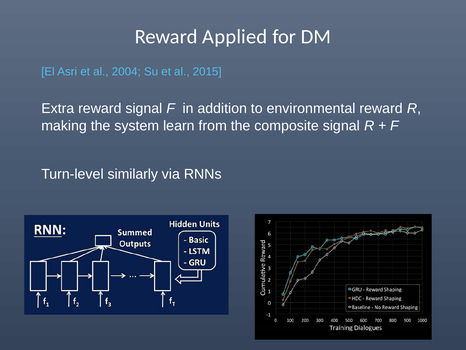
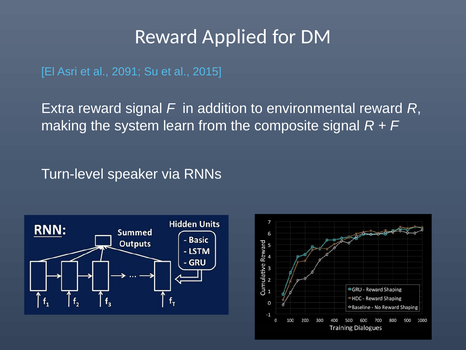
2004: 2004 -> 2091
similarly: similarly -> speaker
